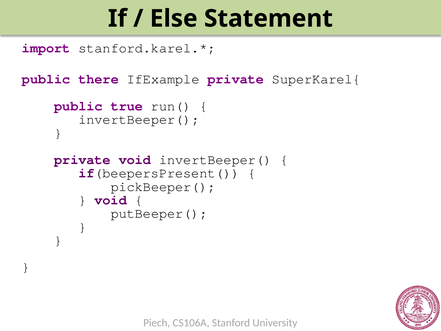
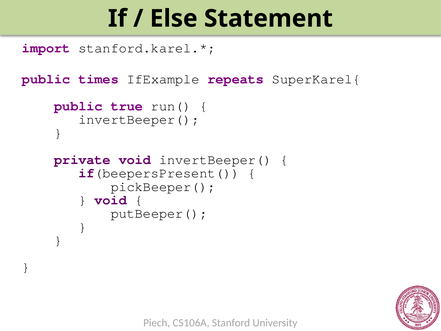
there: there -> times
IfExample private: private -> repeats
